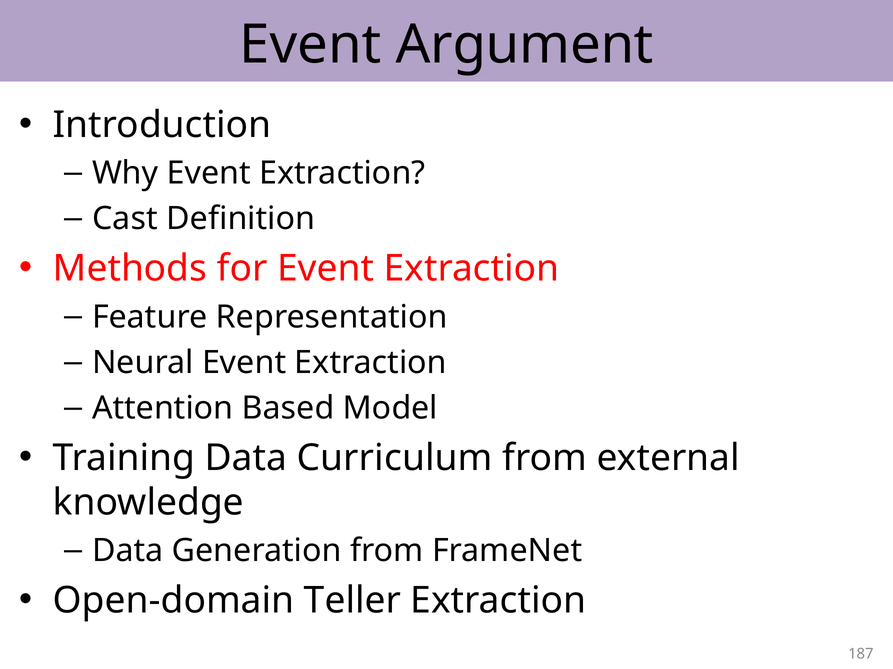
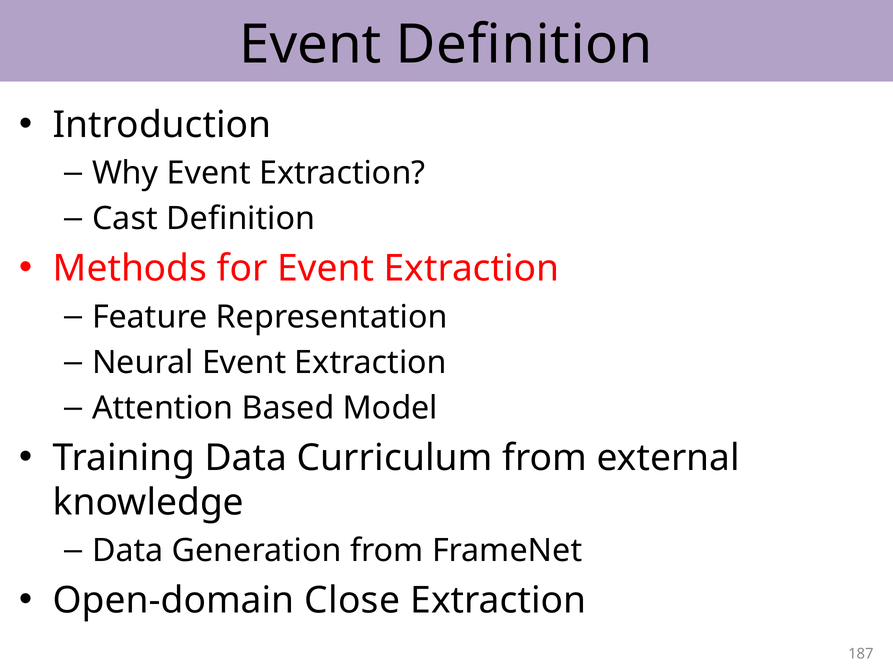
Event Argument: Argument -> Definition
Teller: Teller -> Close
